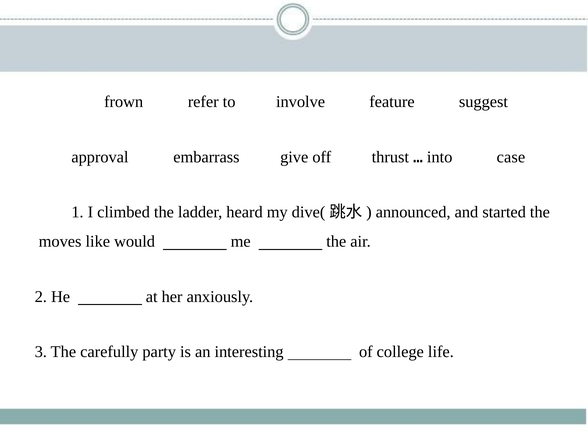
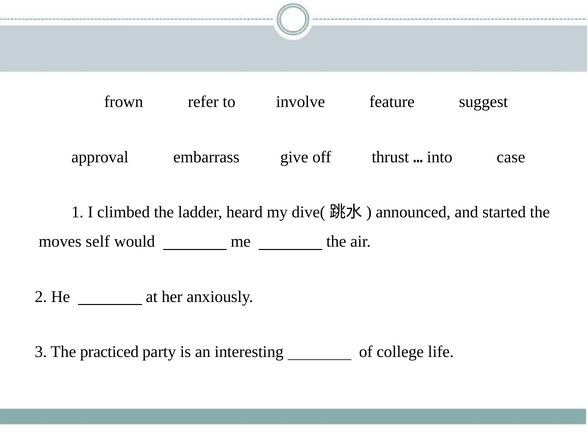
like: like -> self
carefully: carefully -> practiced
